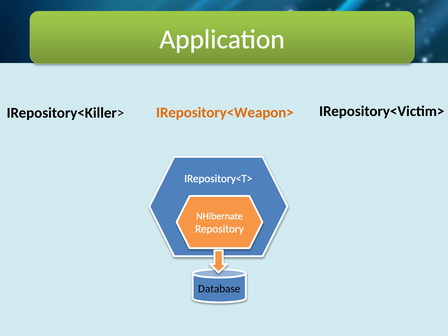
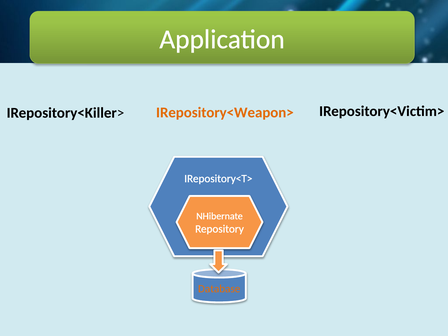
Database colour: black -> orange
